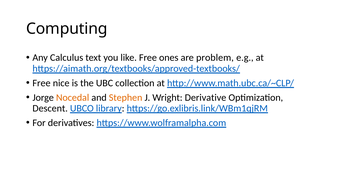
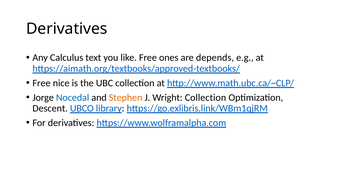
Computing at (67, 29): Computing -> Derivatives
problem: problem -> depends
Nocedal colour: orange -> blue
Wright Derivative: Derivative -> Collection
